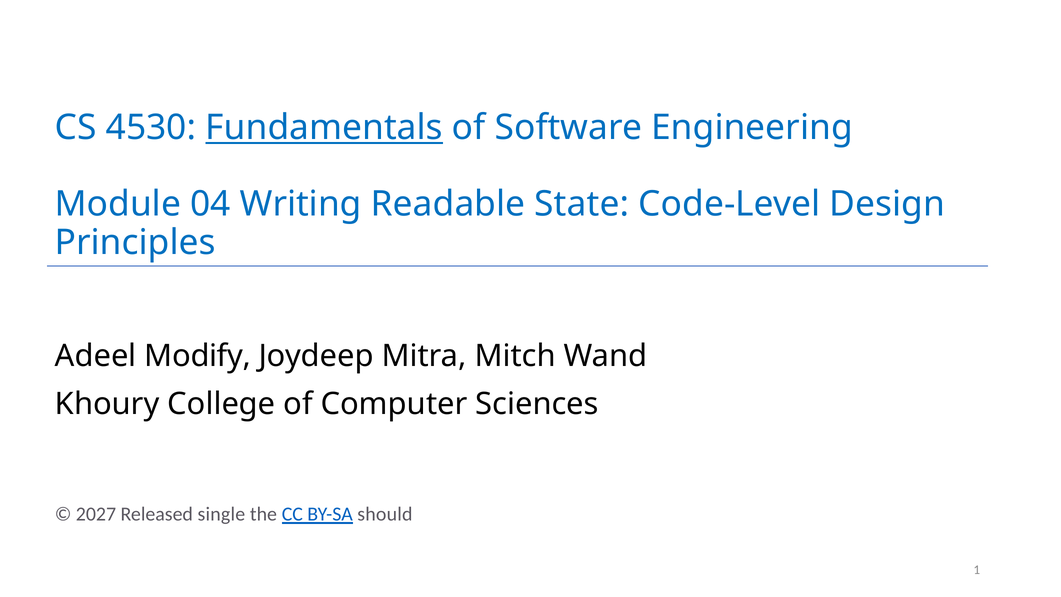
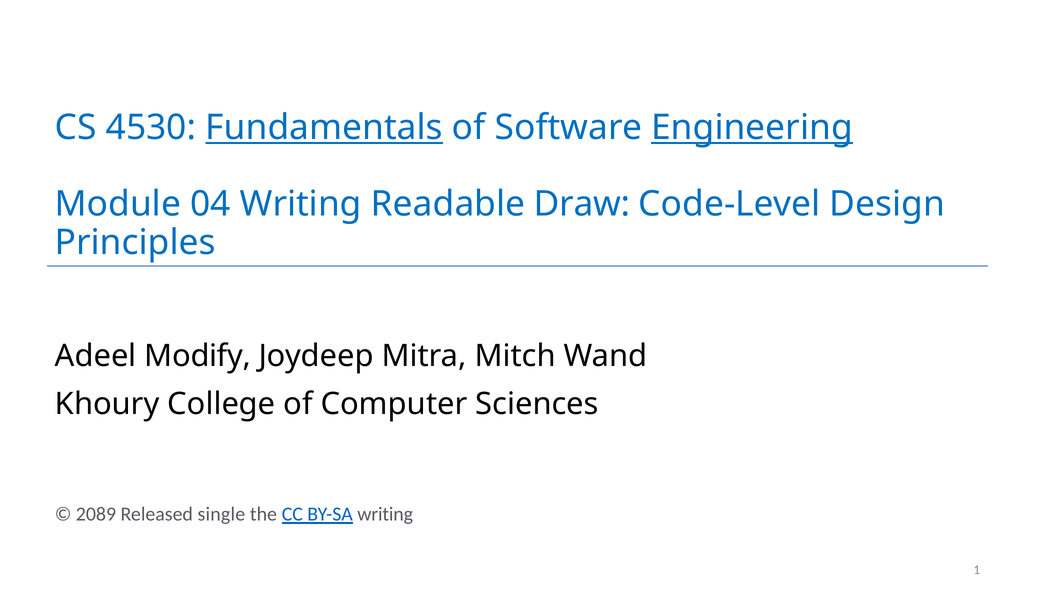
Engineering underline: none -> present
State: State -> Draw
2027: 2027 -> 2089
BY-SA should: should -> writing
